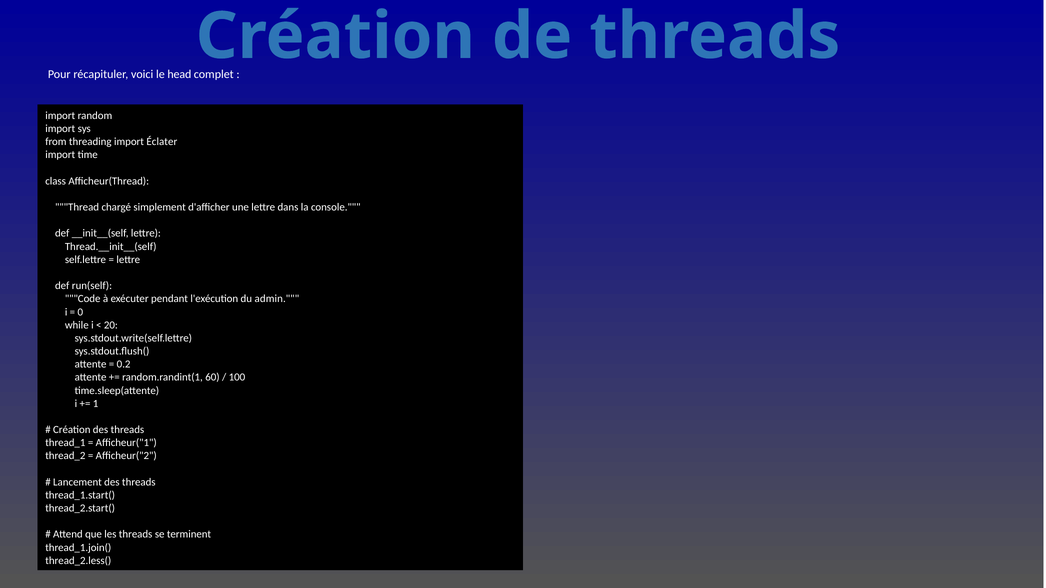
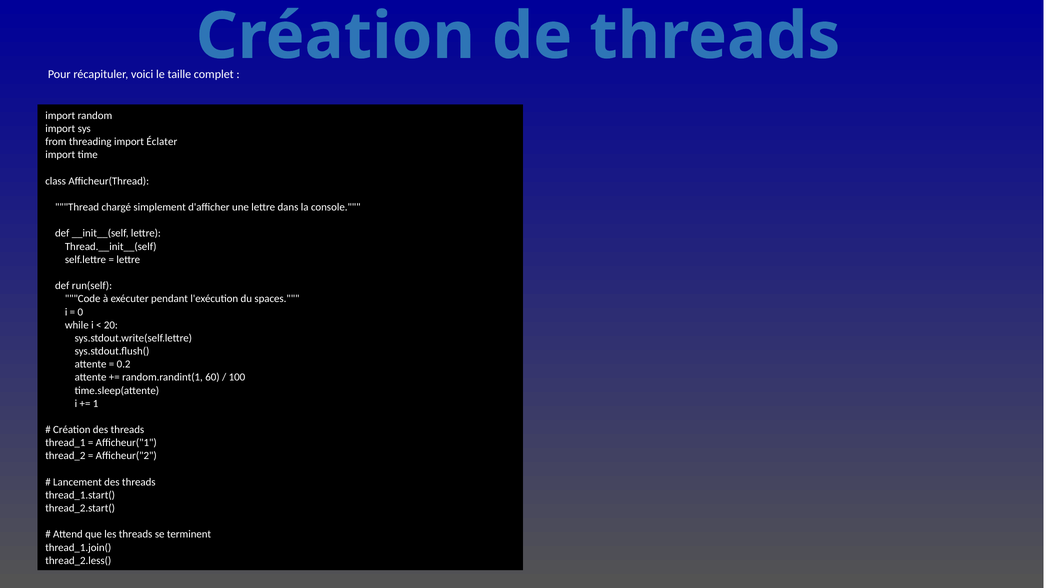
head: head -> taille
admin: admin -> spaces
